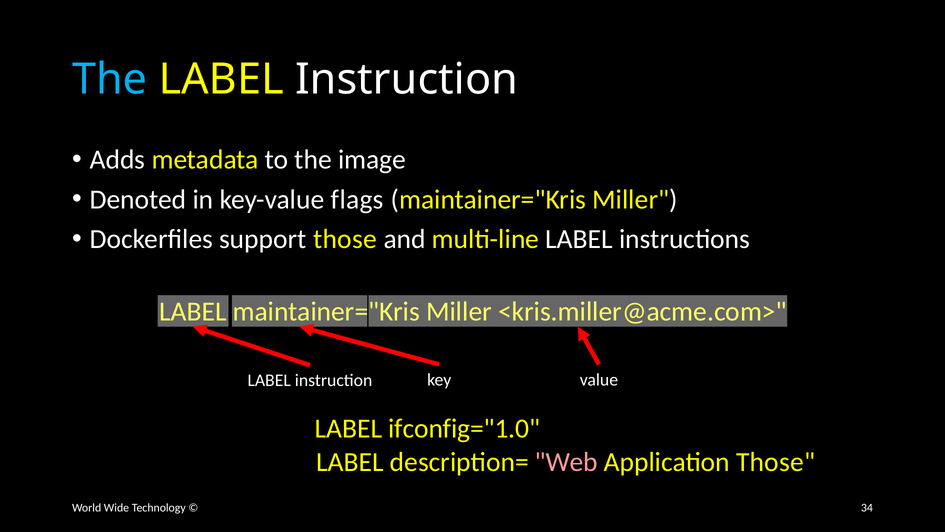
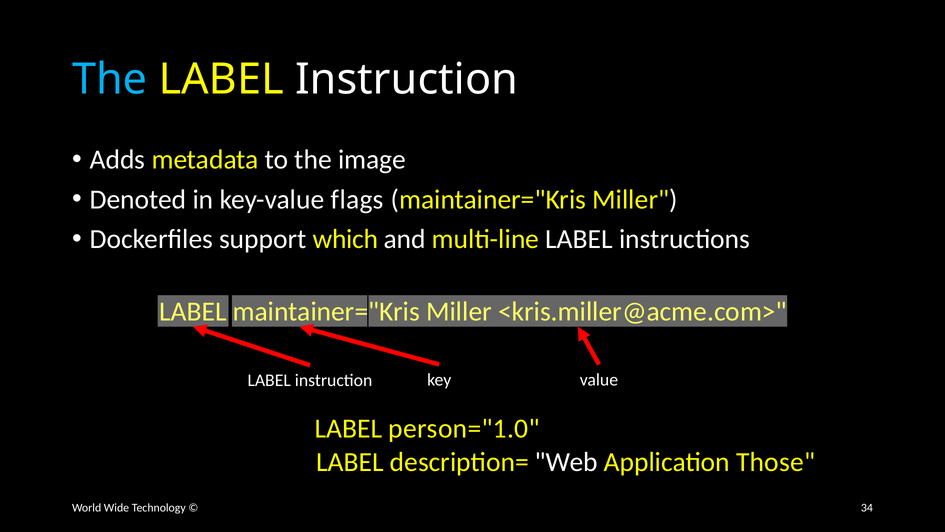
support those: those -> which
ifconfig="1.0: ifconfig="1.0 -> person="1.0
Web colour: pink -> white
